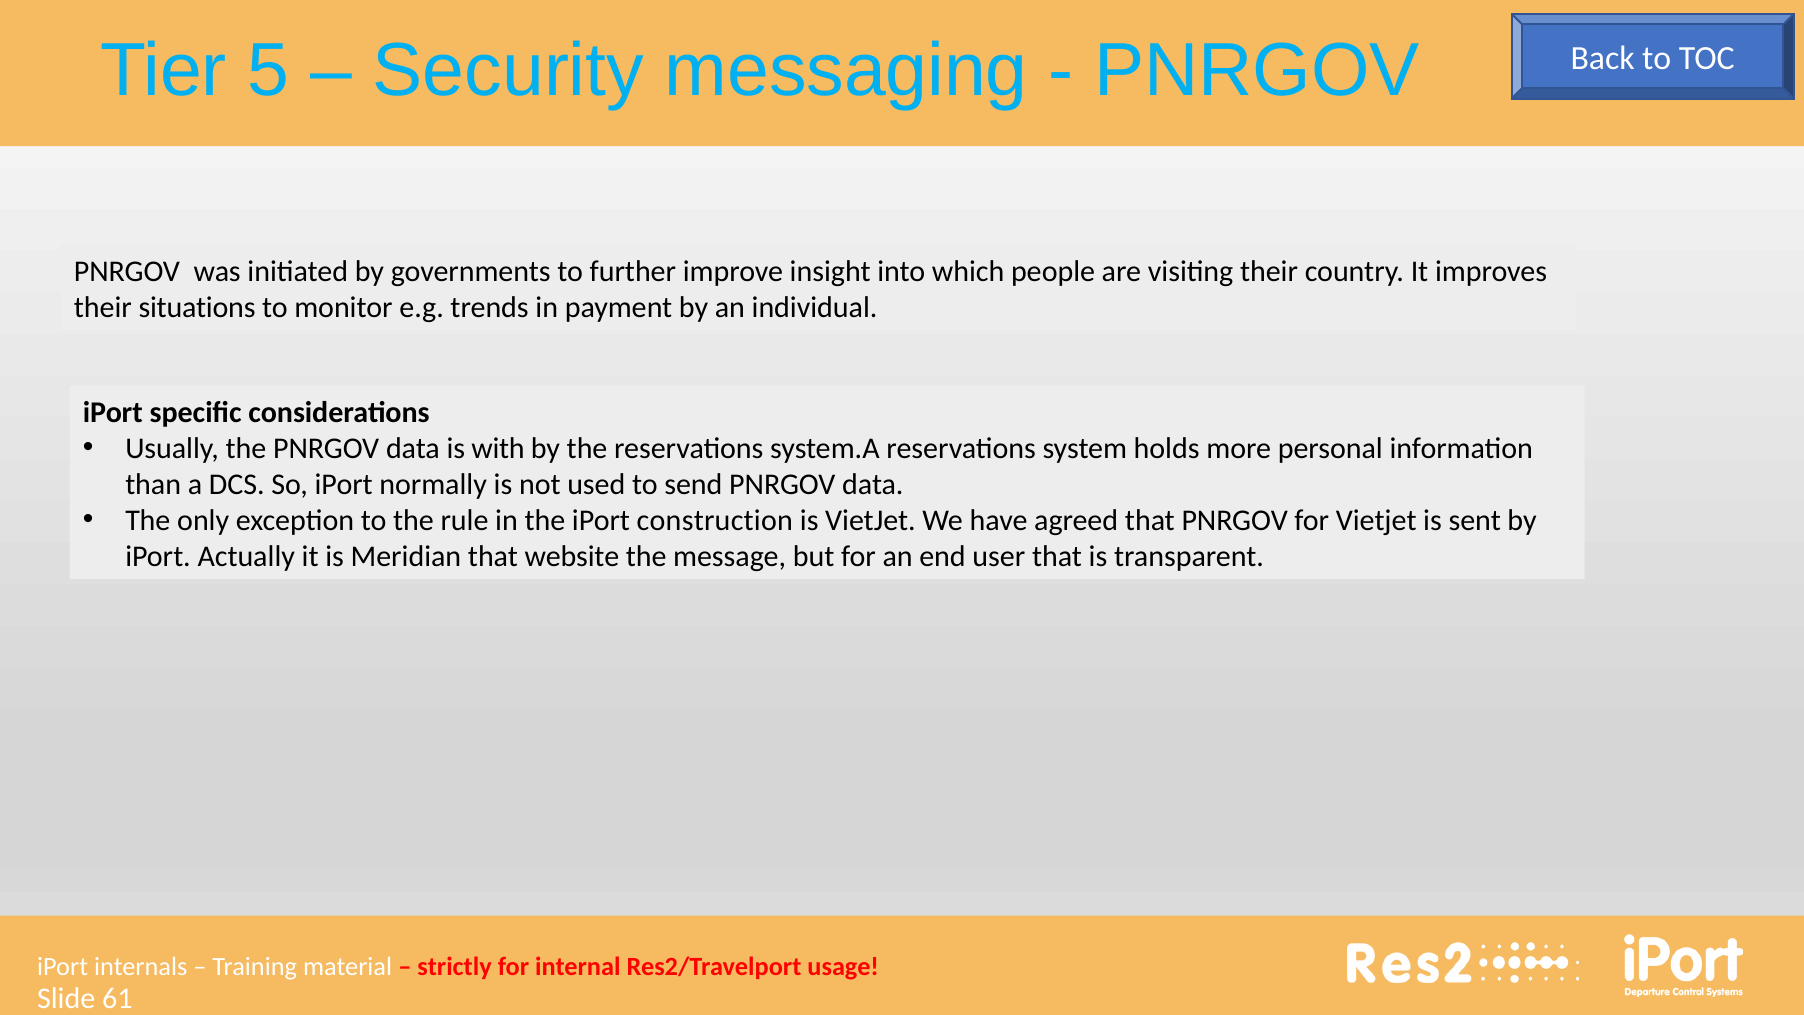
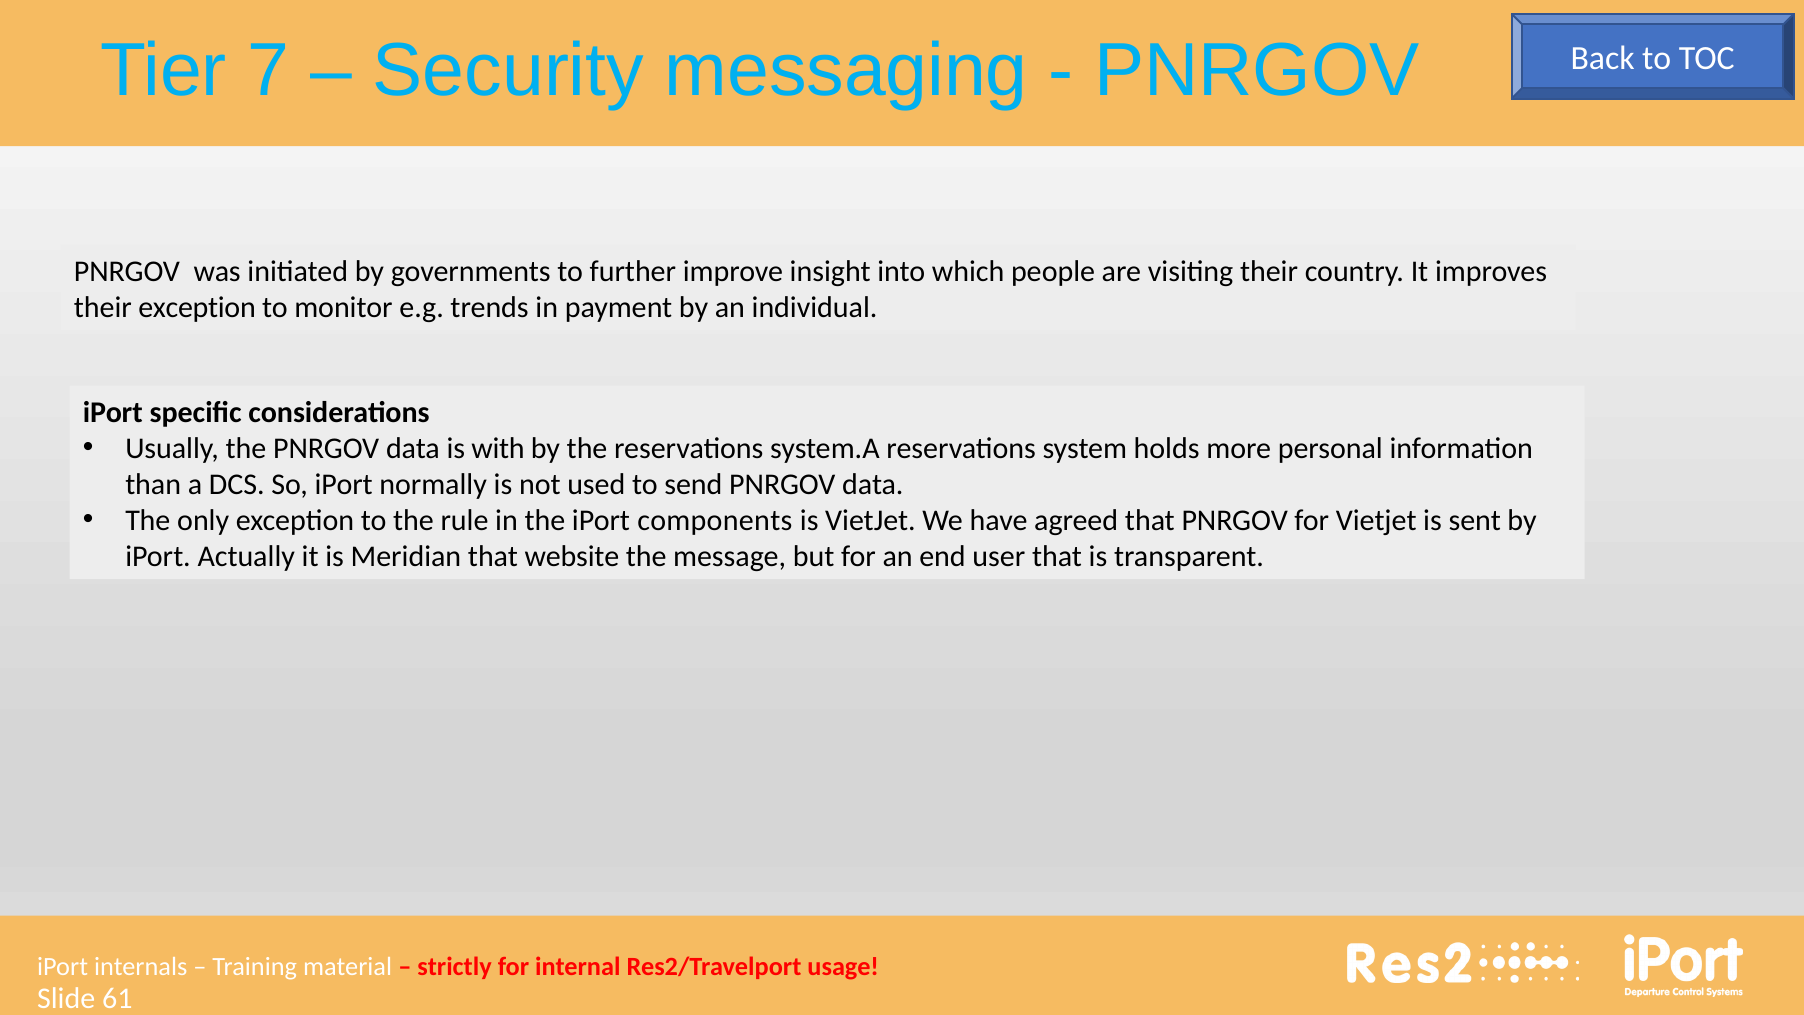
5: 5 -> 7
their situations: situations -> exception
construction: construction -> components
